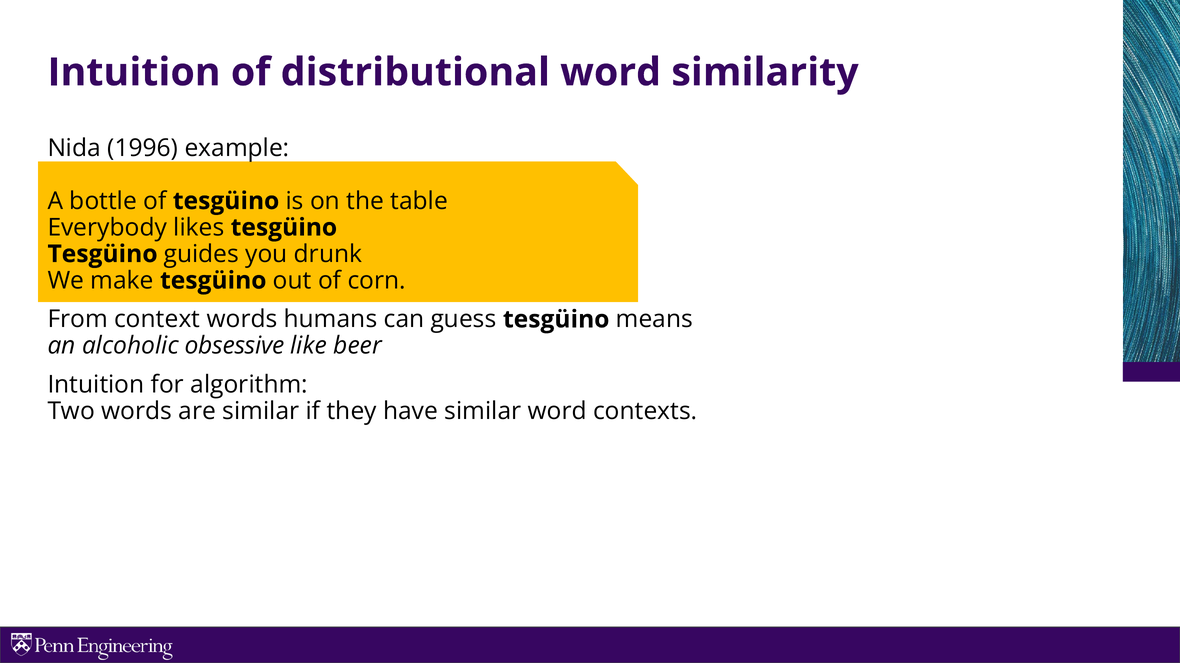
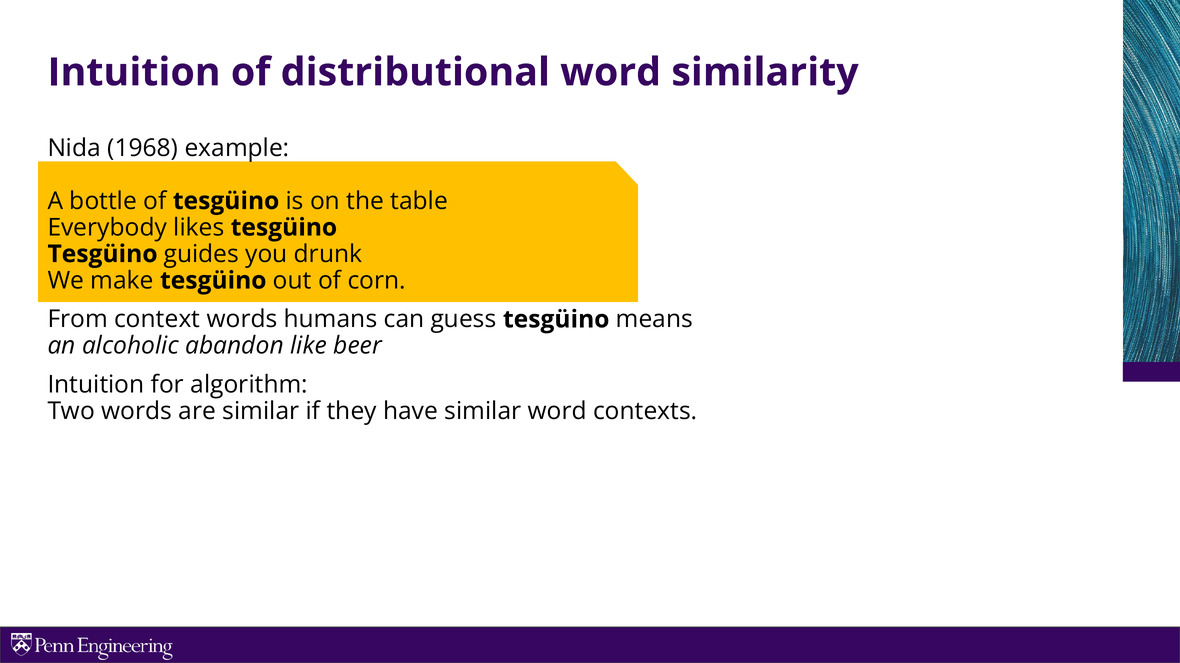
1996: 1996 -> 1968
obsessive: obsessive -> abandon
